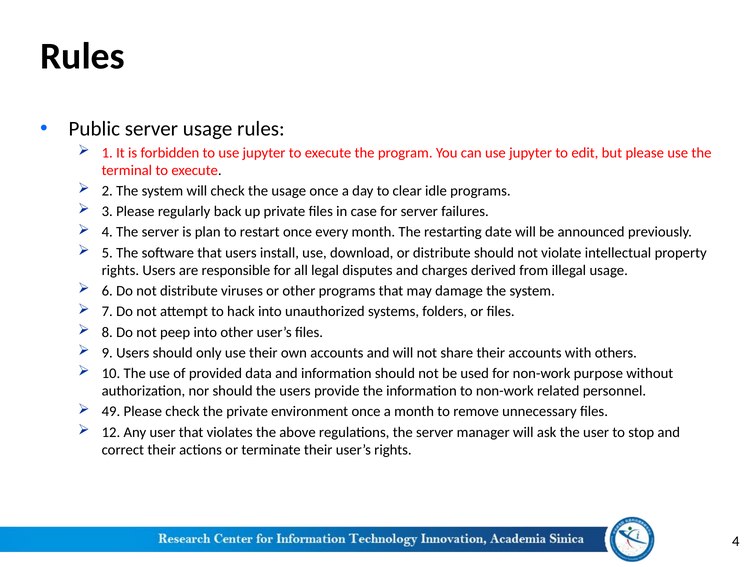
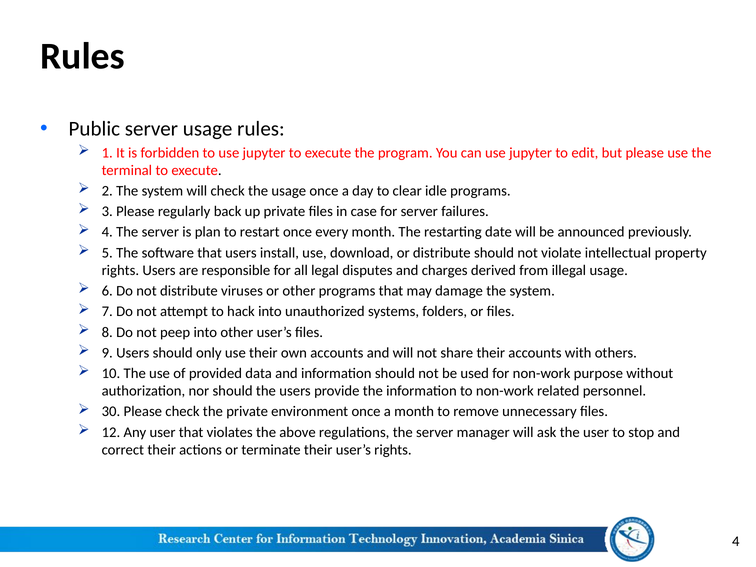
49: 49 -> 30
